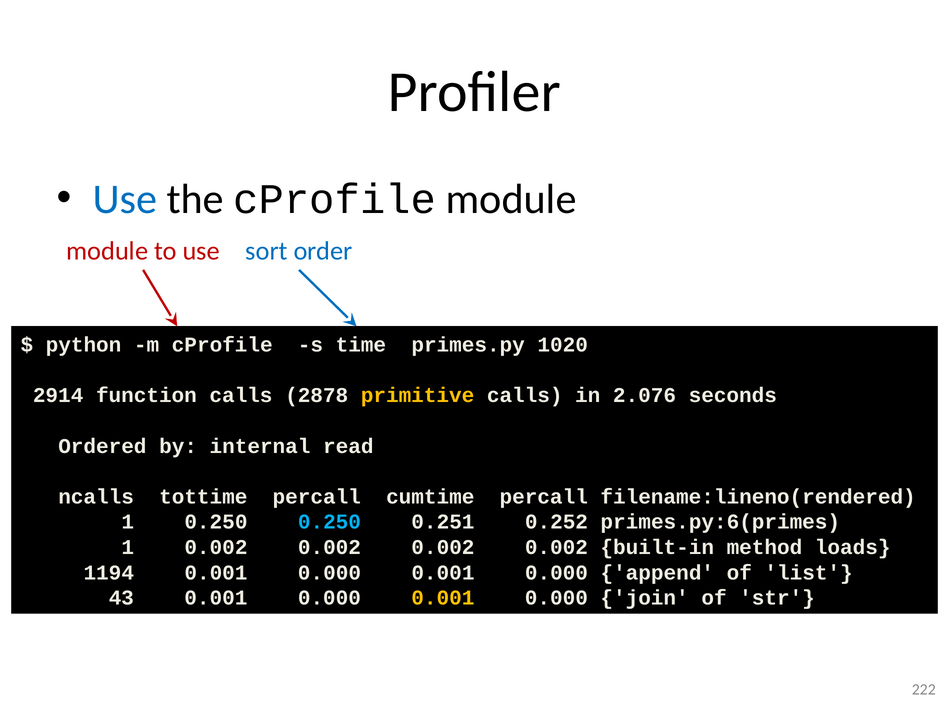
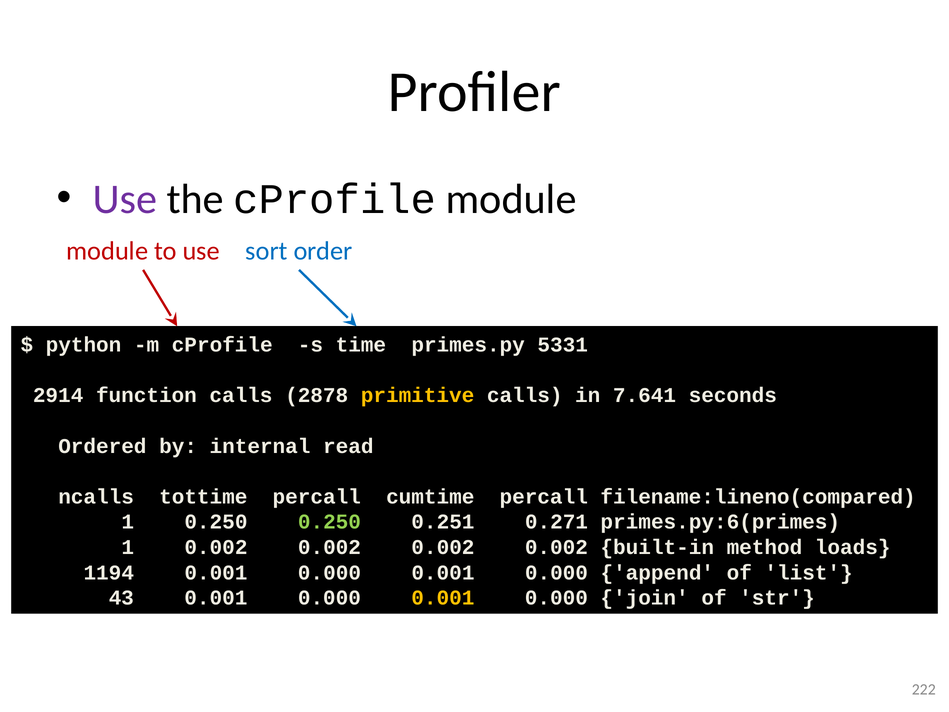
Use at (125, 199) colour: blue -> purple
1020: 1020 -> 5331
2.076: 2.076 -> 7.641
filename:lineno(rendered: filename:lineno(rendered -> filename:lineno(compared
0.250 at (329, 522) colour: light blue -> light green
0.252: 0.252 -> 0.271
